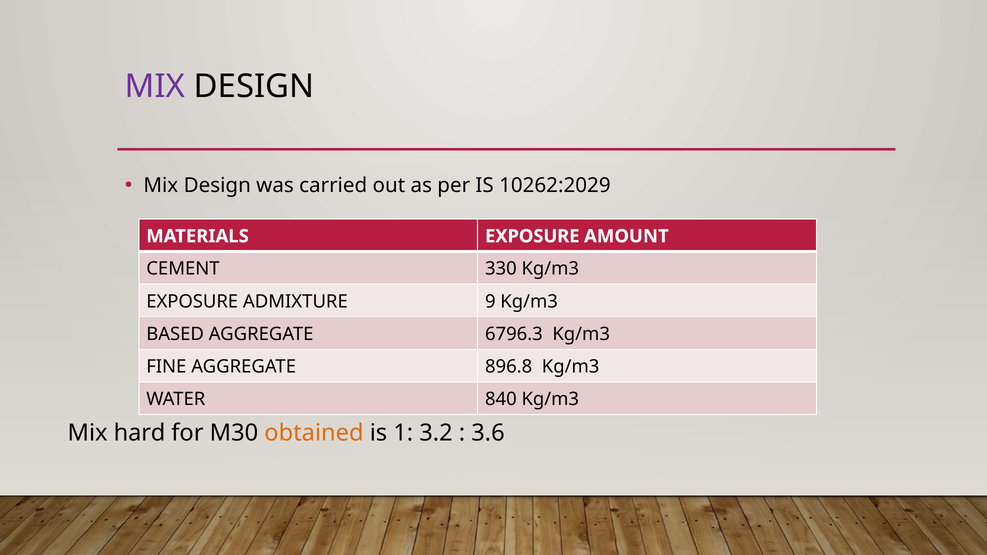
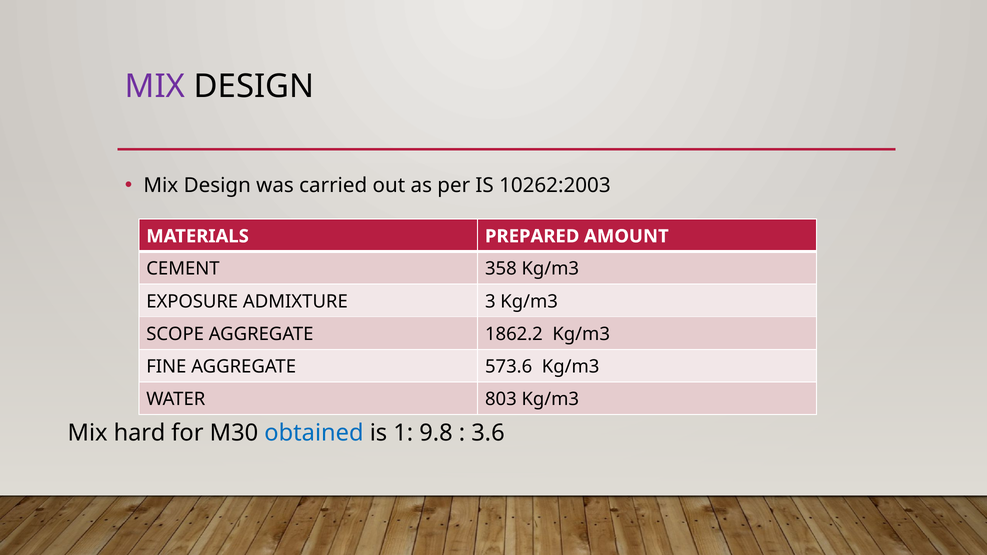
10262:2029: 10262:2029 -> 10262:2003
MATERIALS EXPOSURE: EXPOSURE -> PREPARED
330: 330 -> 358
9: 9 -> 3
BASED: BASED -> SCOPE
6796.3: 6796.3 -> 1862.2
896.8: 896.8 -> 573.6
840: 840 -> 803
obtained colour: orange -> blue
3.2: 3.2 -> 9.8
